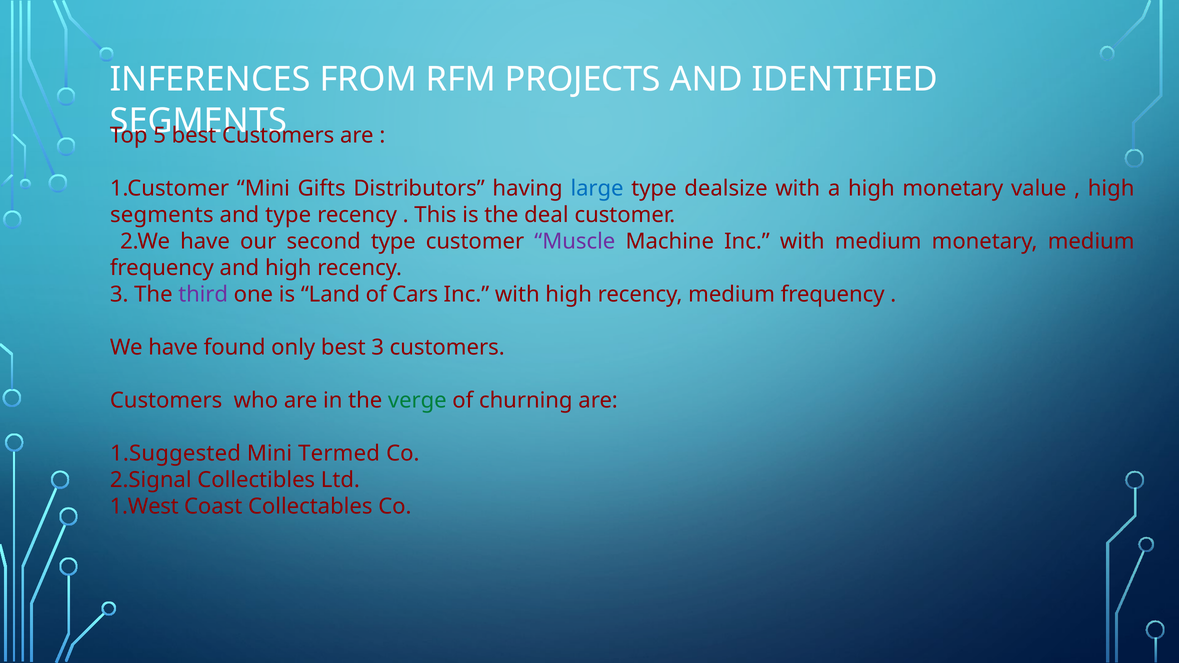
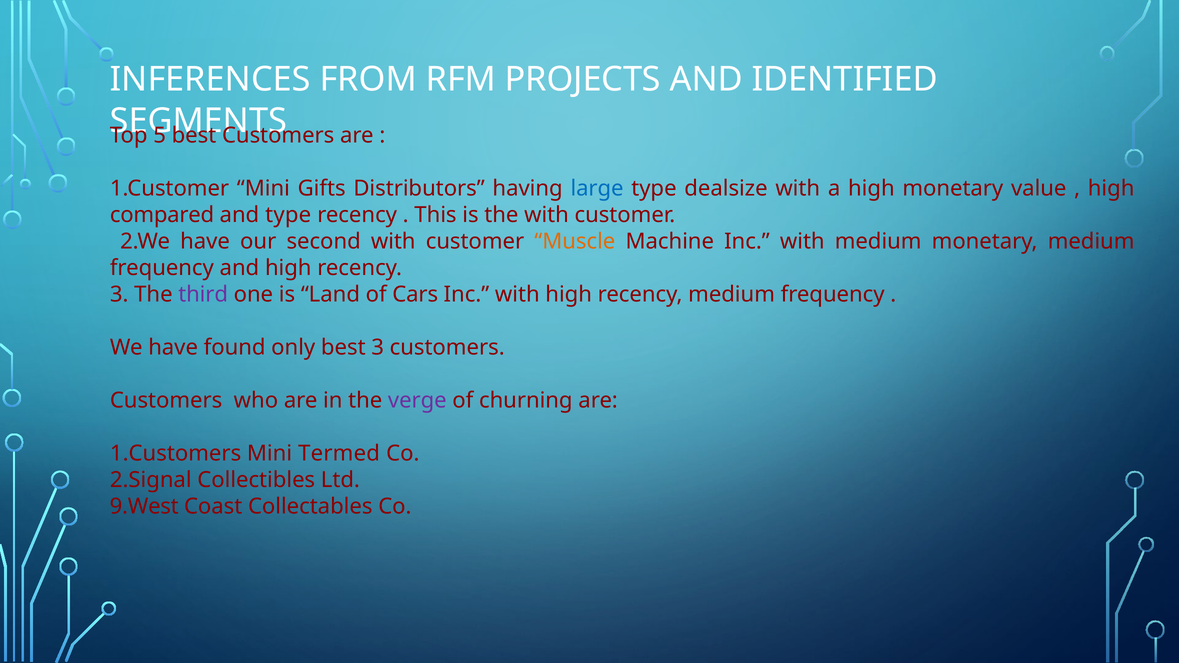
segments at (162, 215): segments -> compared
the deal: deal -> with
second type: type -> with
Muscle colour: purple -> orange
verge colour: green -> purple
1.Suggested: 1.Suggested -> 1.Customers
1.West: 1.West -> 9.West
